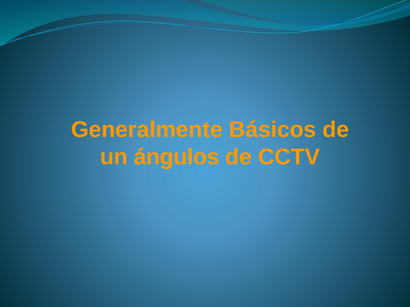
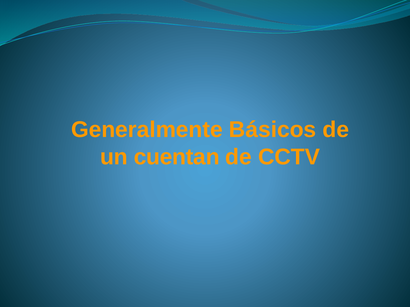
ángulos: ángulos -> cuentan
